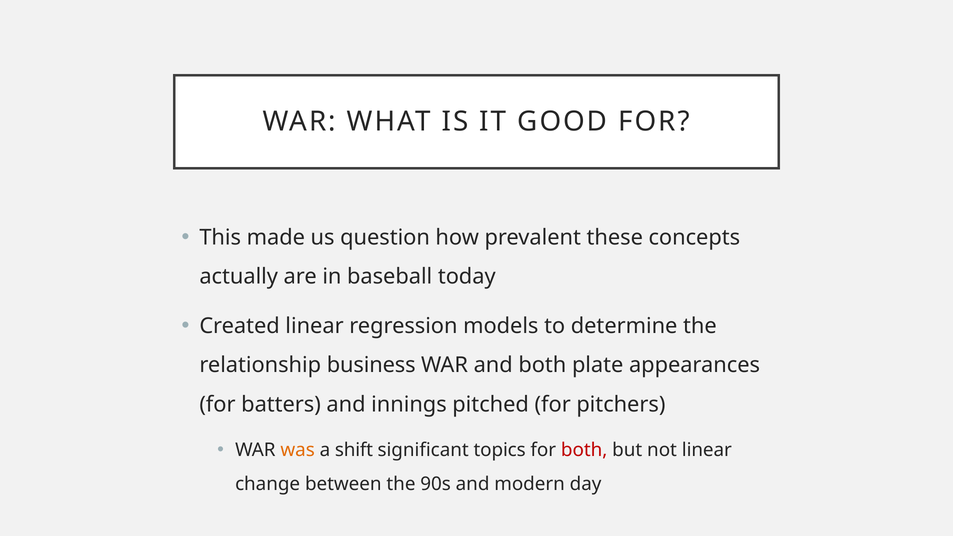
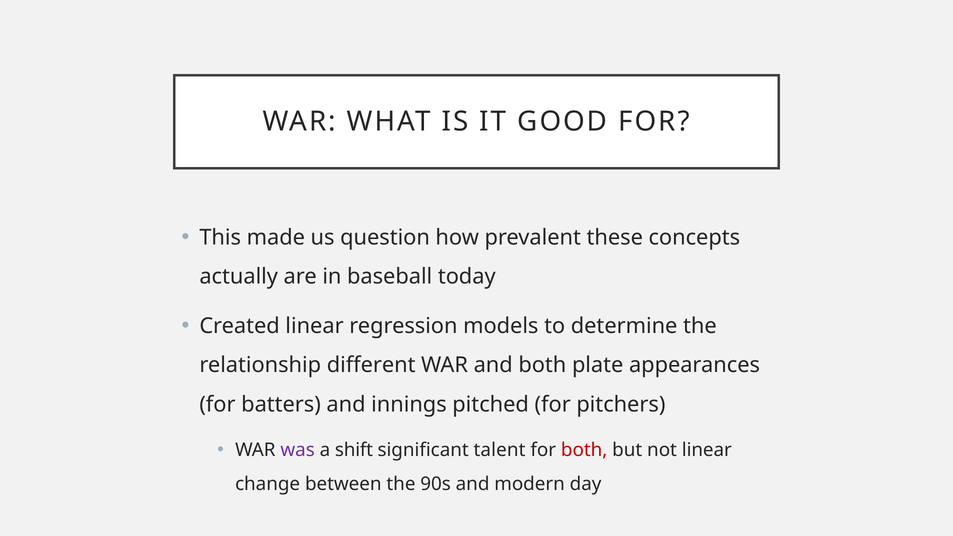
business: business -> different
was colour: orange -> purple
topics: topics -> talent
